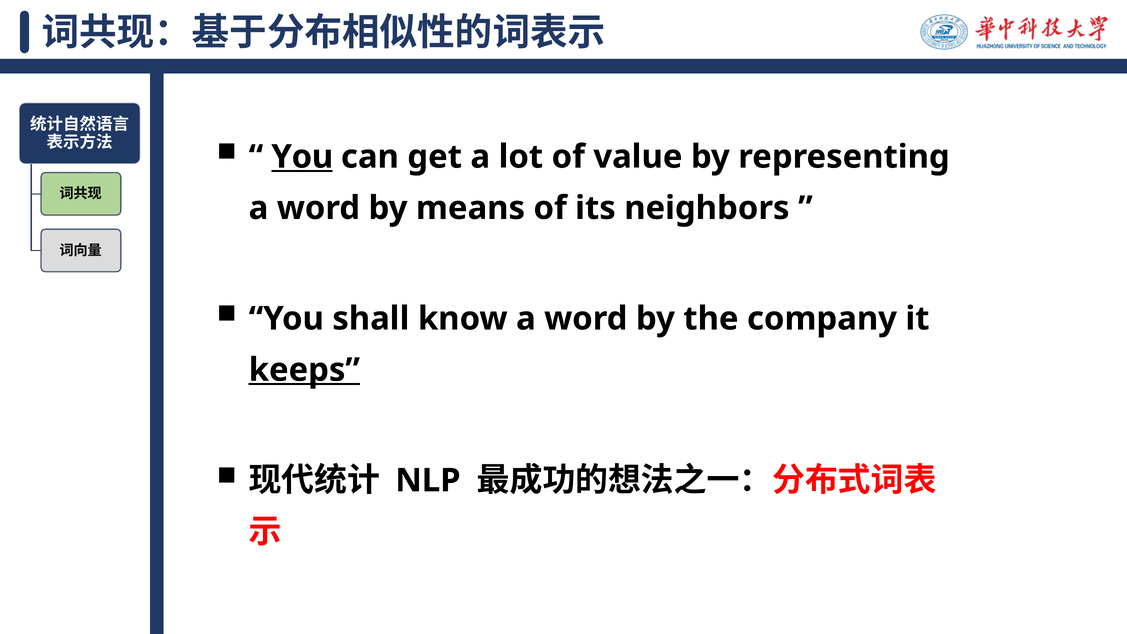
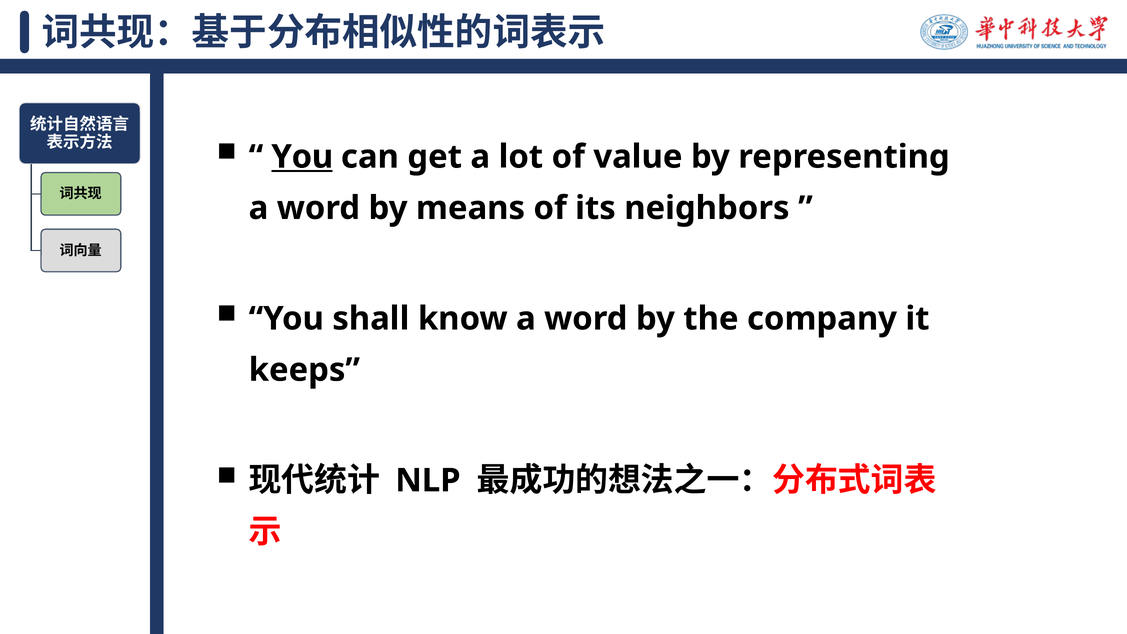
keeps underline: present -> none
